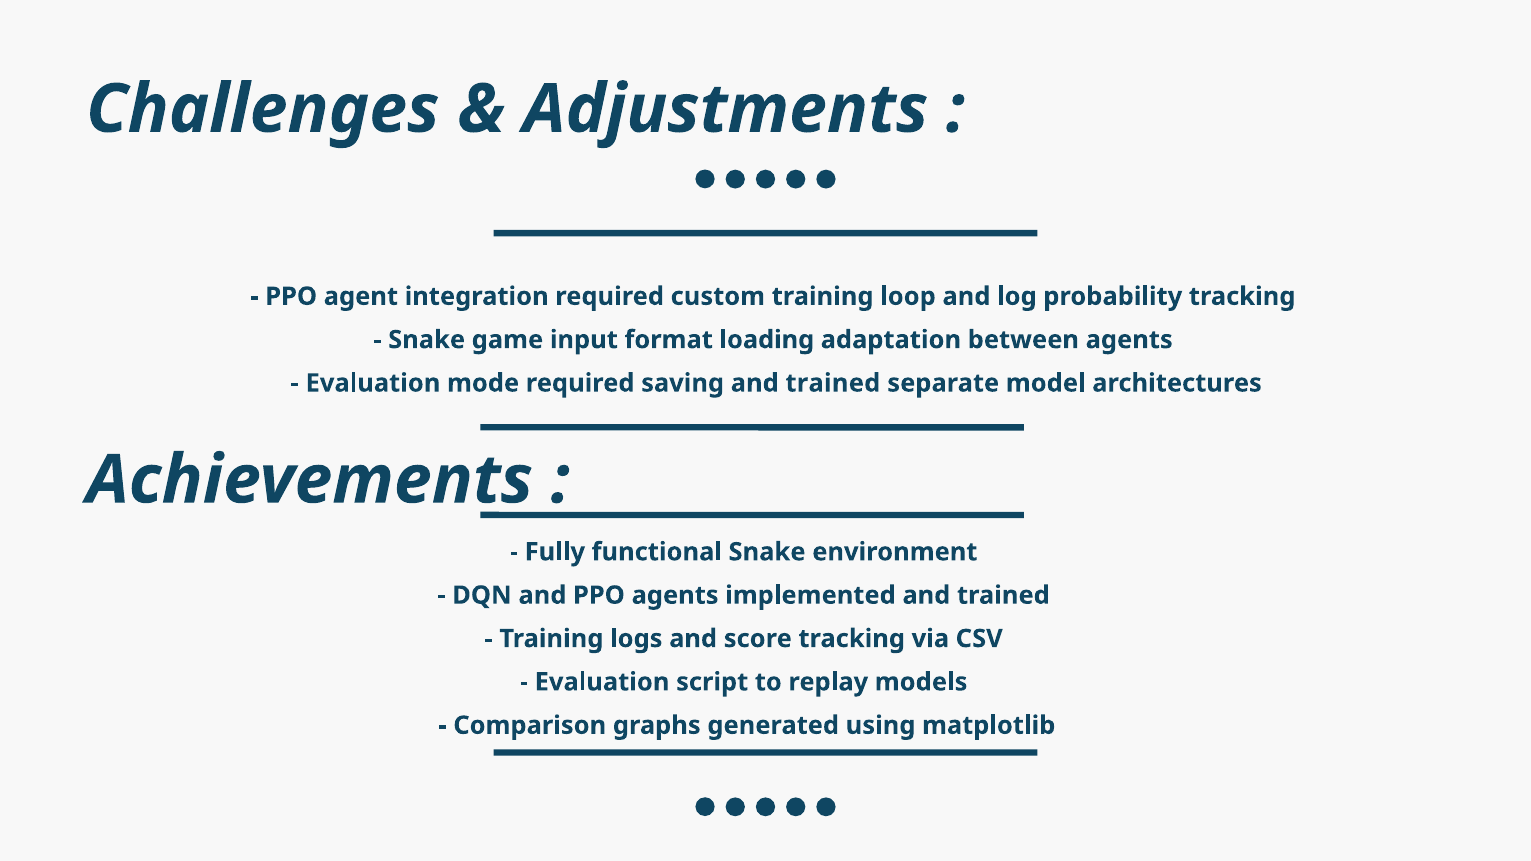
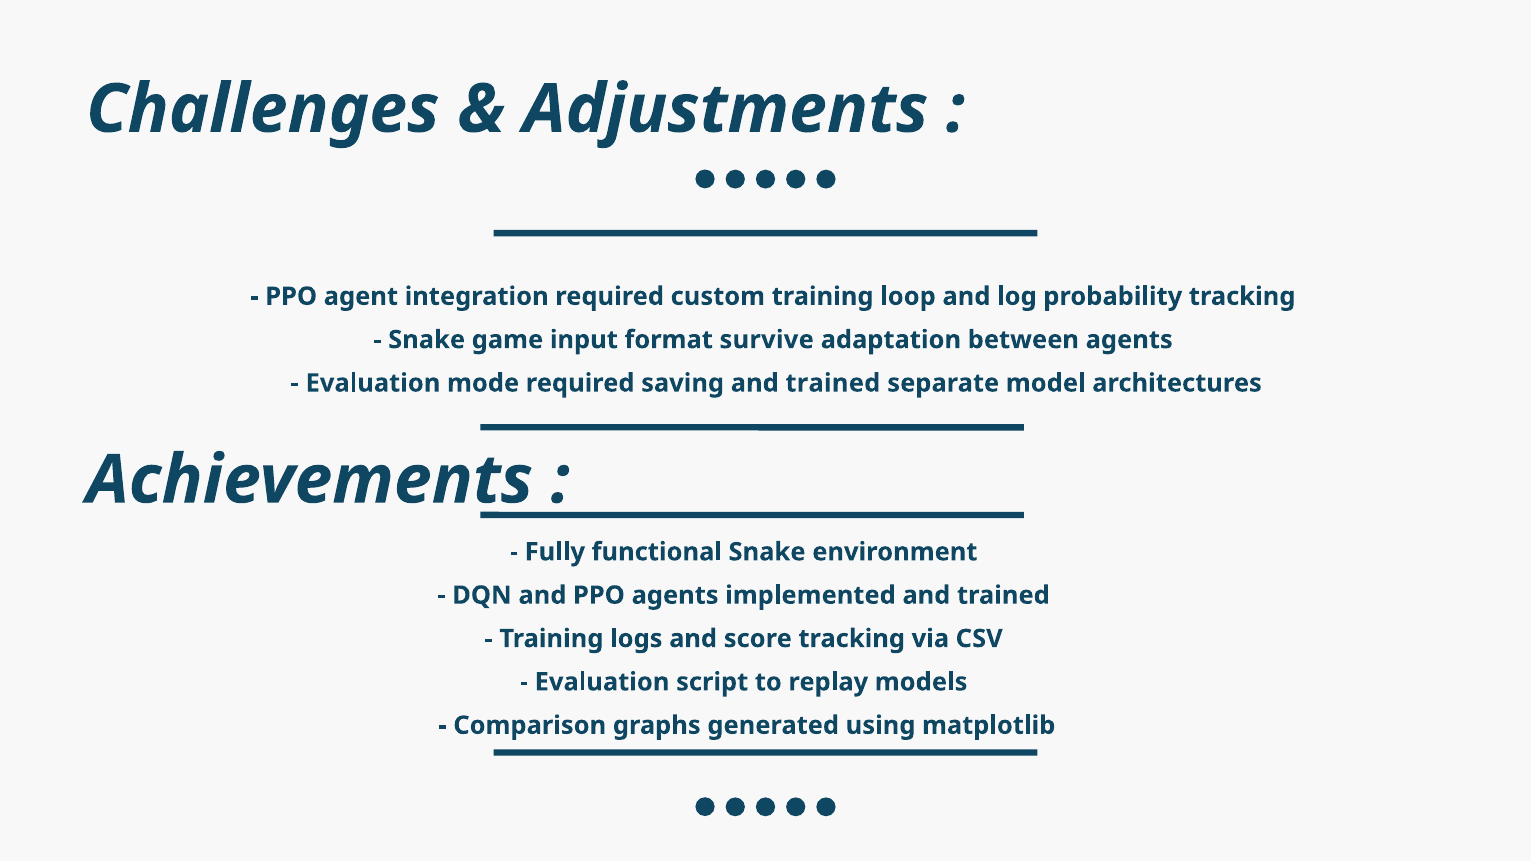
loading: loading -> survive
